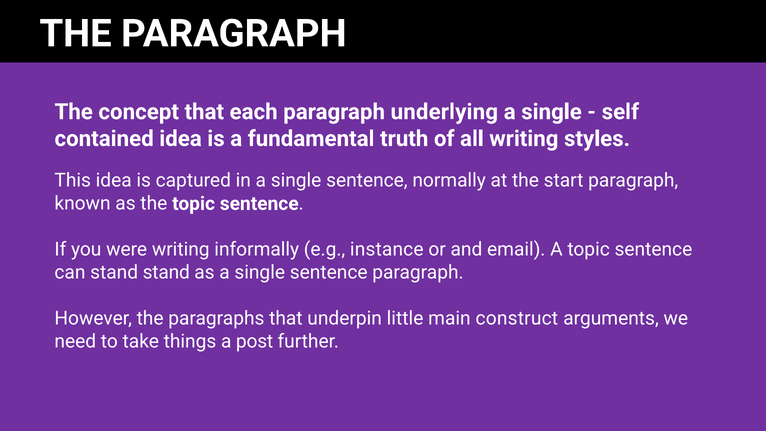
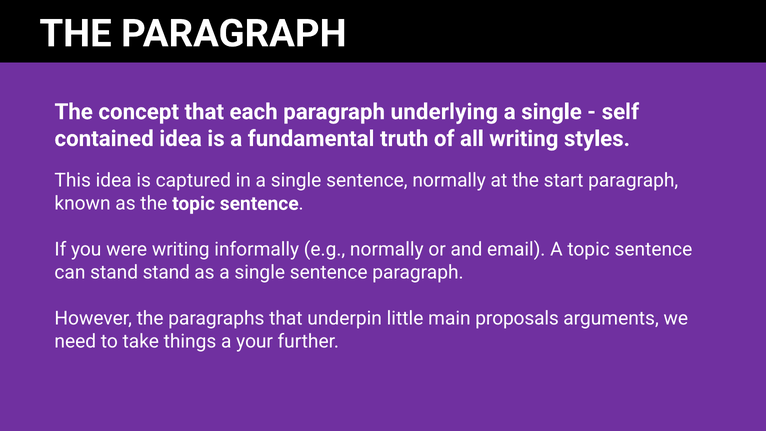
e.g instance: instance -> normally
construct: construct -> proposals
post: post -> your
